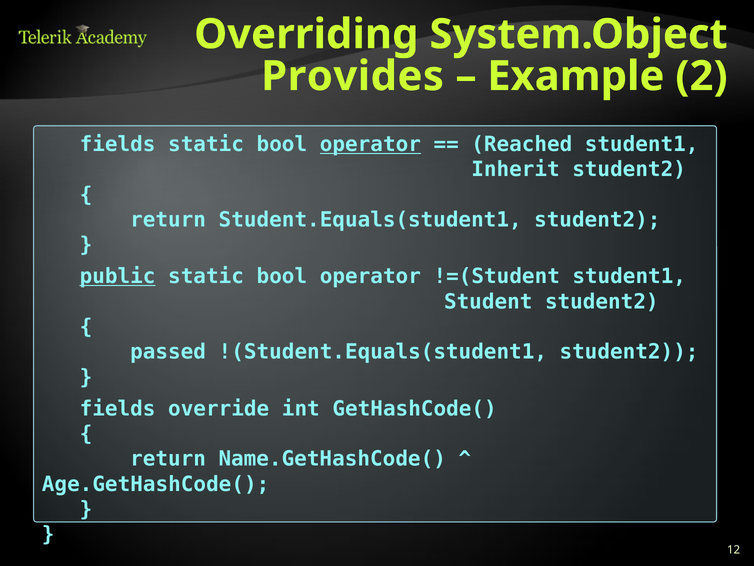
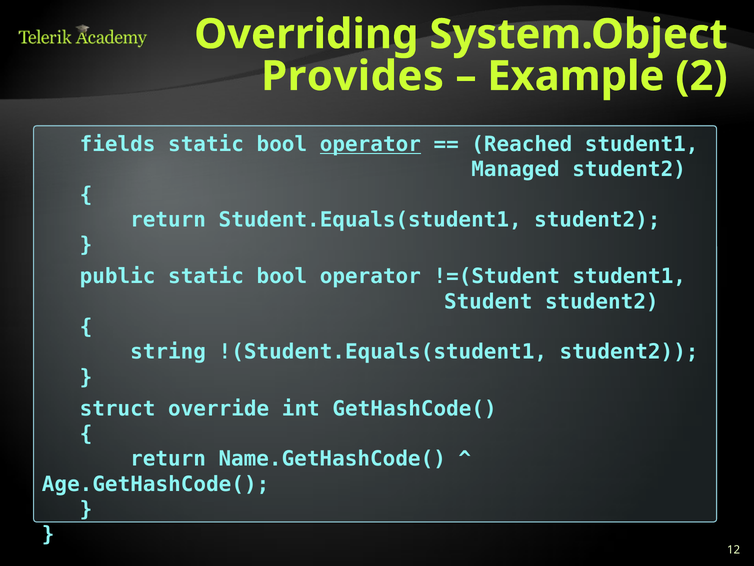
Inherit: Inherit -> Managed
public underline: present -> none
passed: passed -> string
fields at (118, 408): fields -> struct
